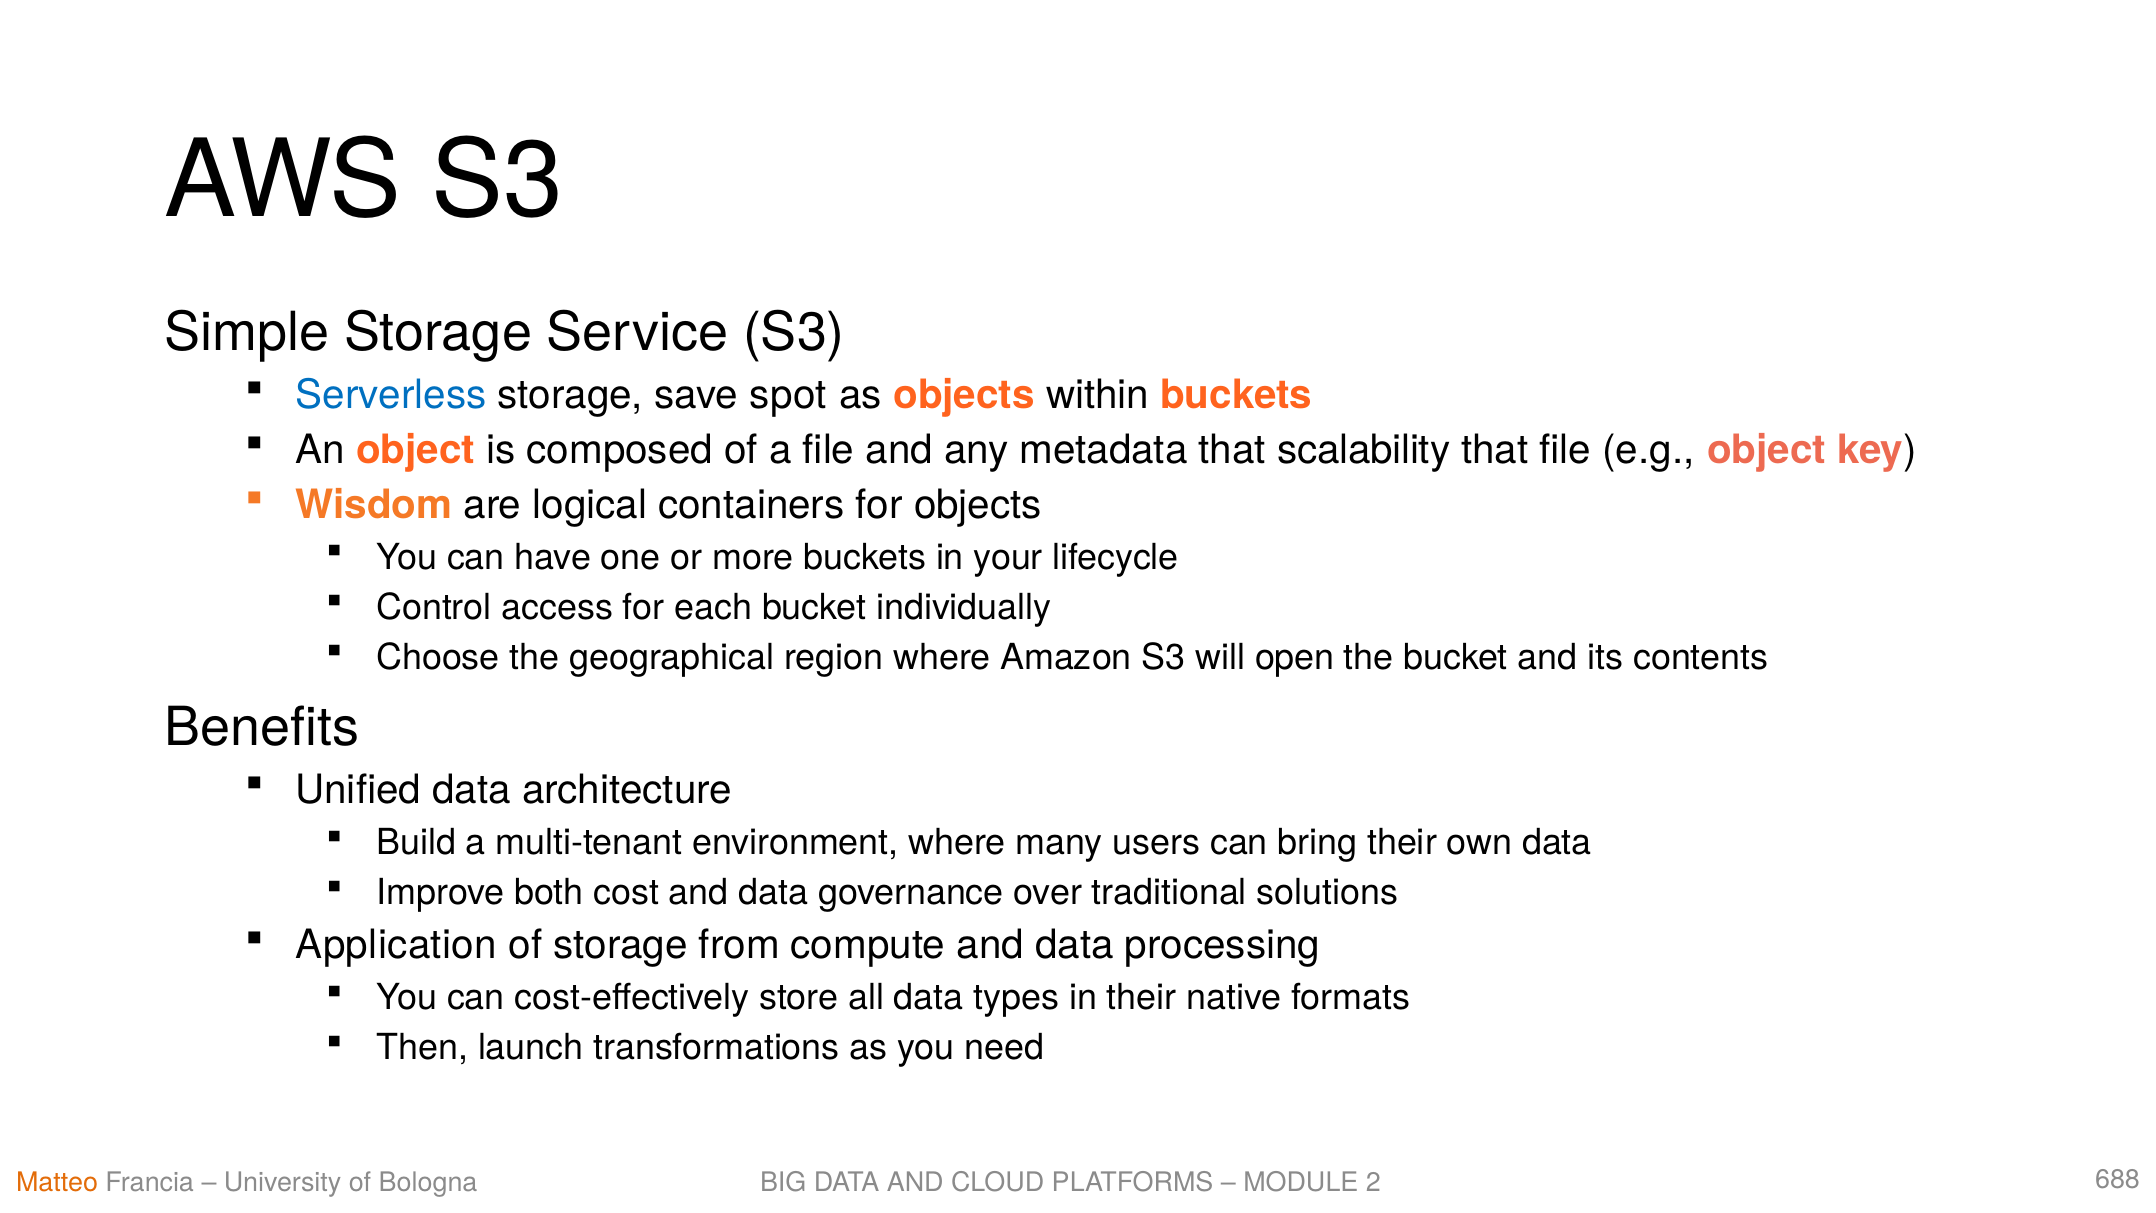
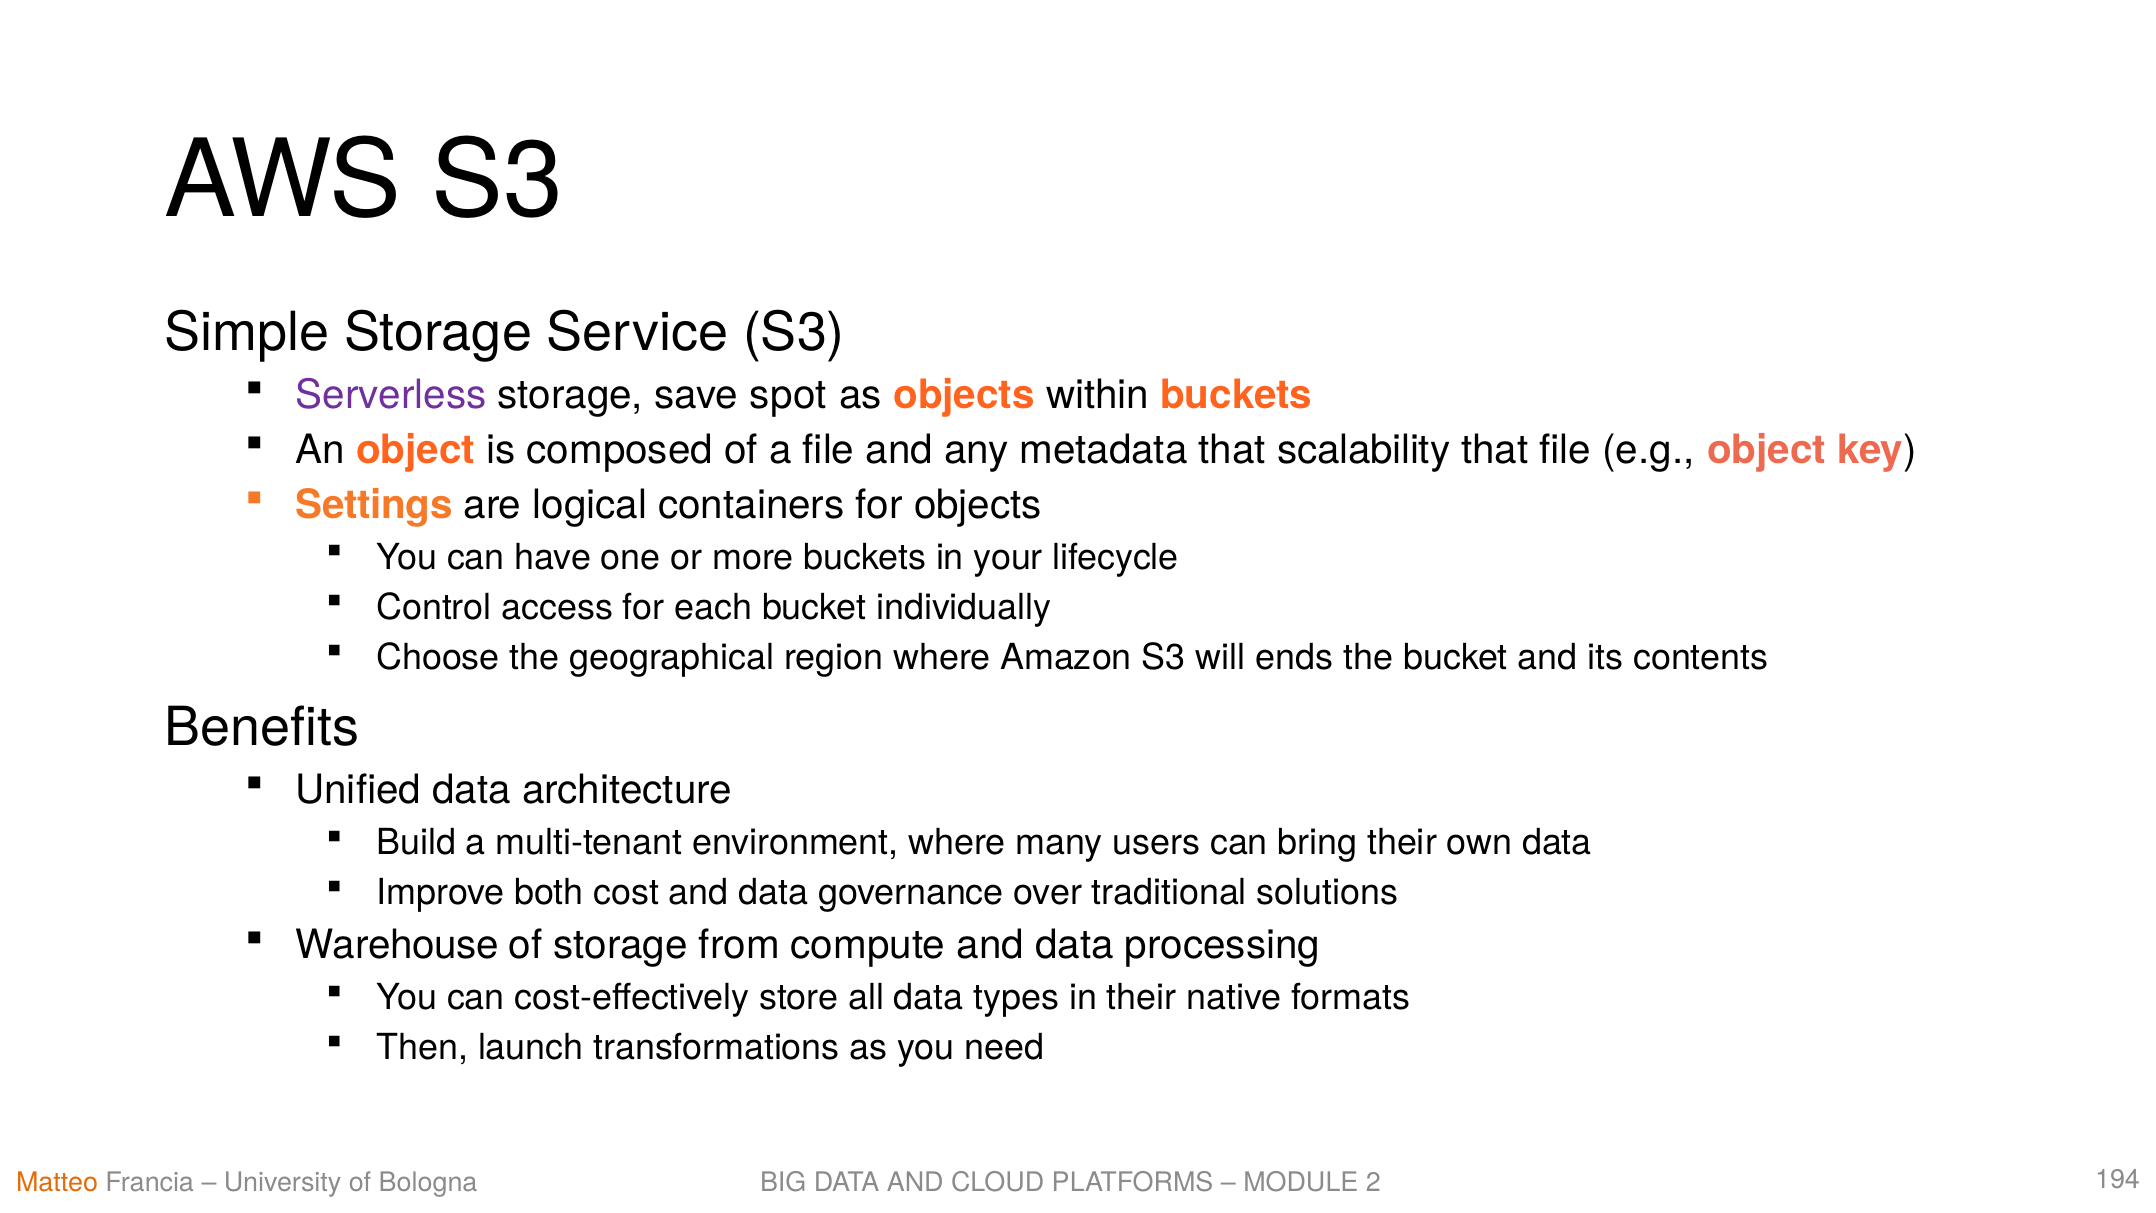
Serverless colour: blue -> purple
Wisdom: Wisdom -> Settings
open: open -> ends
Application: Application -> Warehouse
688: 688 -> 194
